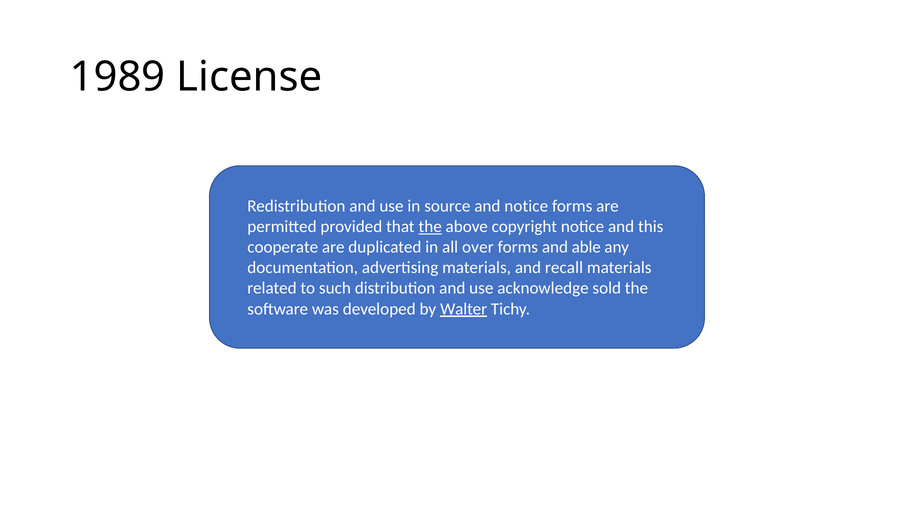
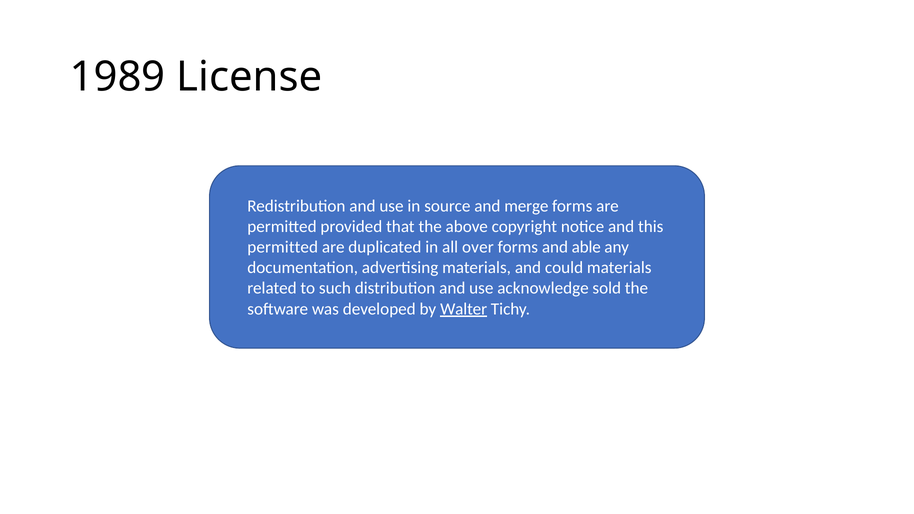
and notice: notice -> merge
the at (430, 227) underline: present -> none
cooperate at (283, 247): cooperate -> permitted
recall: recall -> could
